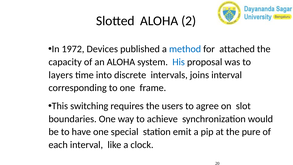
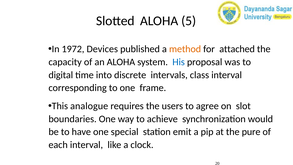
2: 2 -> 5
method colour: blue -> orange
layers: layers -> digital
joins: joins -> class
switching: switching -> analogue
